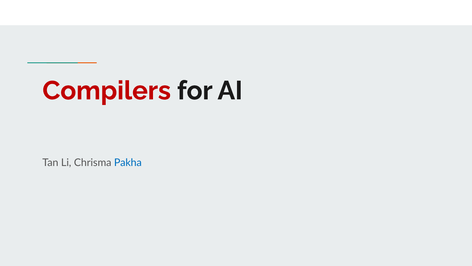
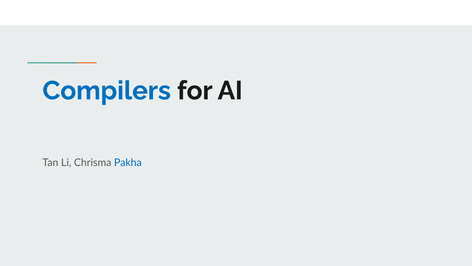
Compilers colour: red -> blue
